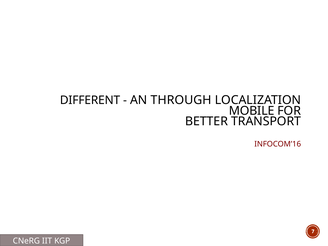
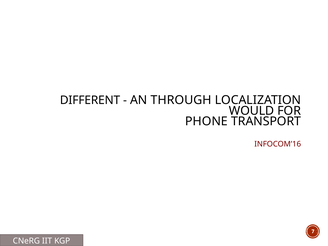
MOBILE: MOBILE -> WOULD
BETTER: BETTER -> PHONE
